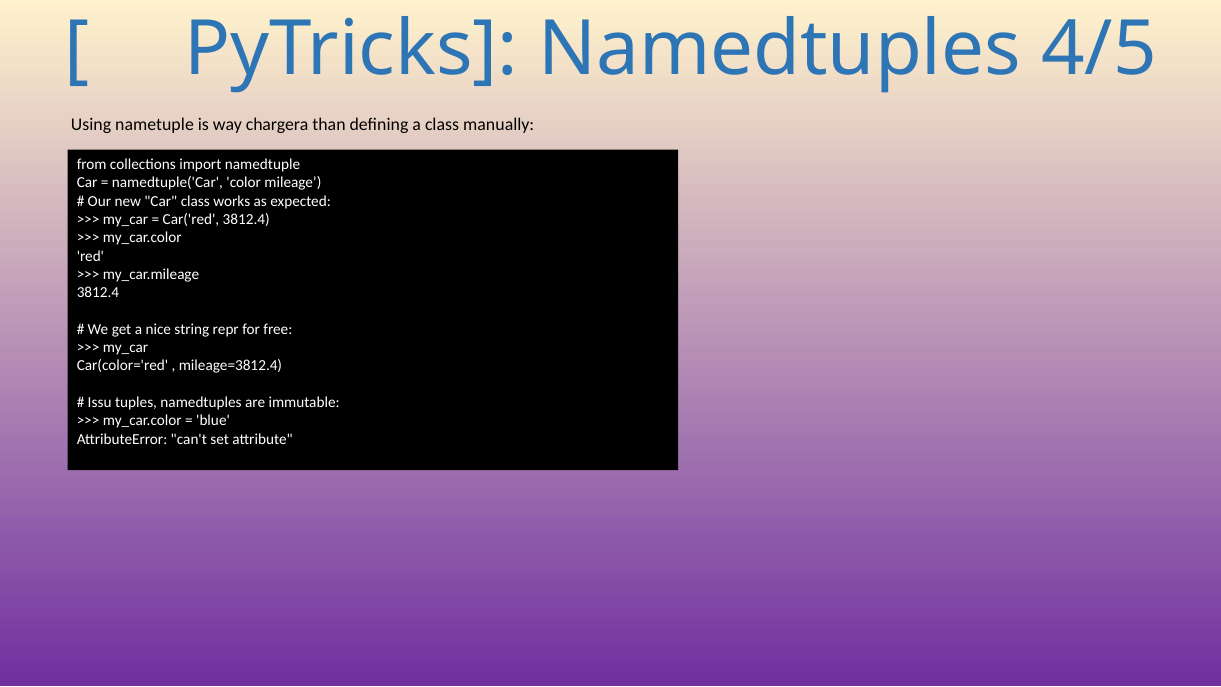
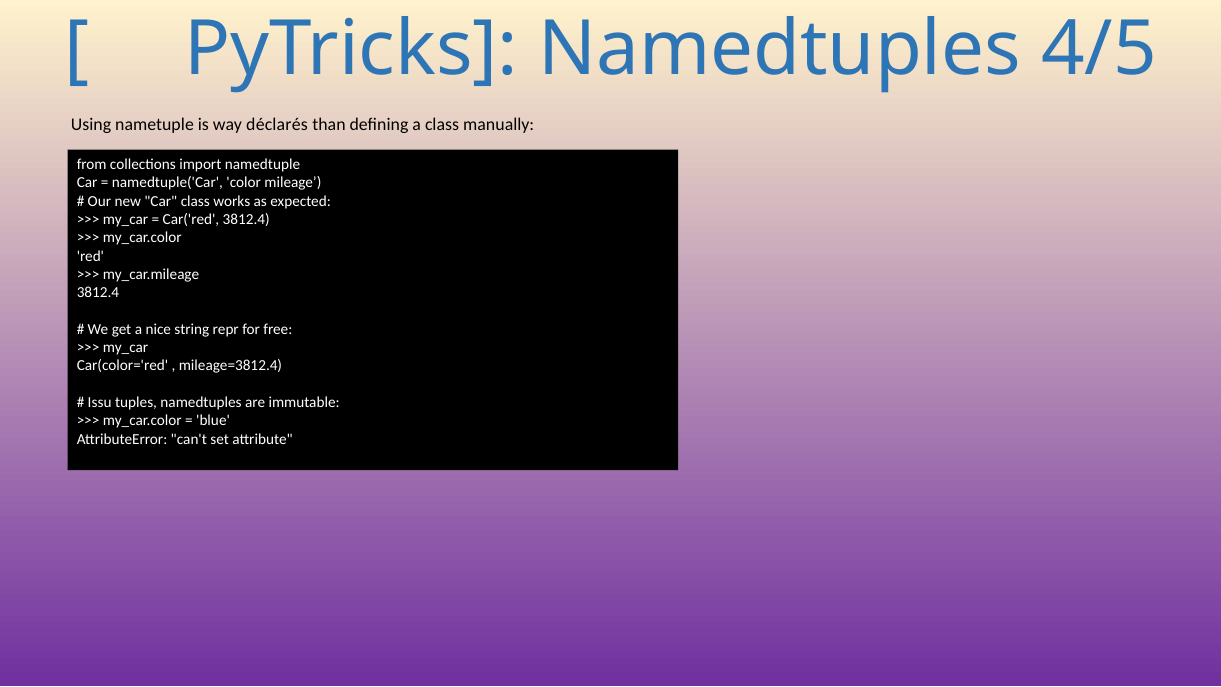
chargera: chargera -> déclarés
